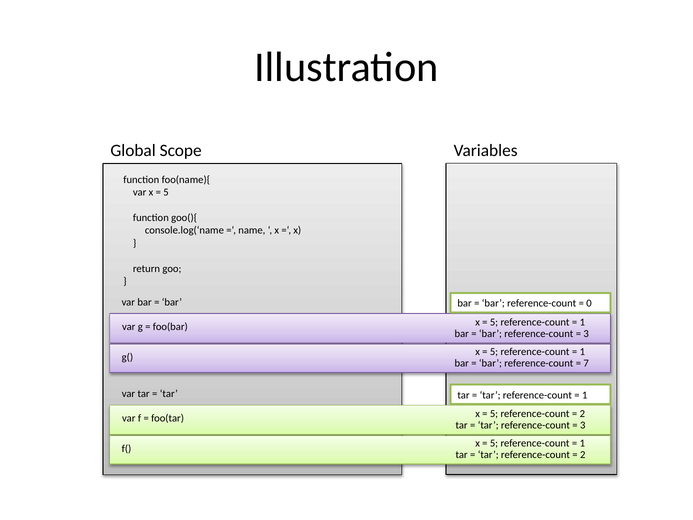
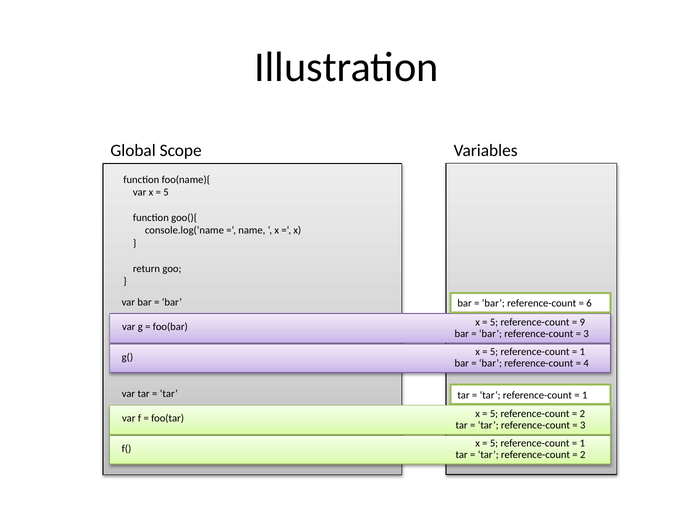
0: 0 -> 6
1 at (582, 322): 1 -> 9
7: 7 -> 4
